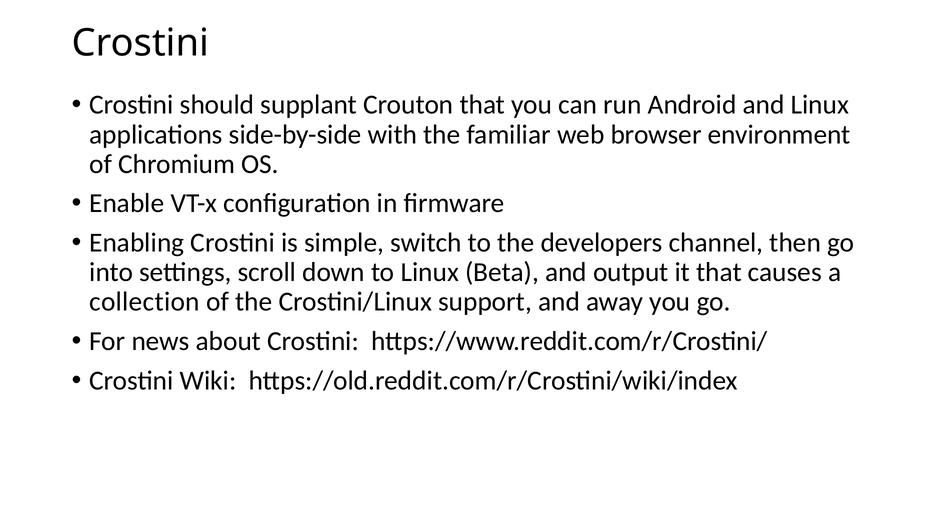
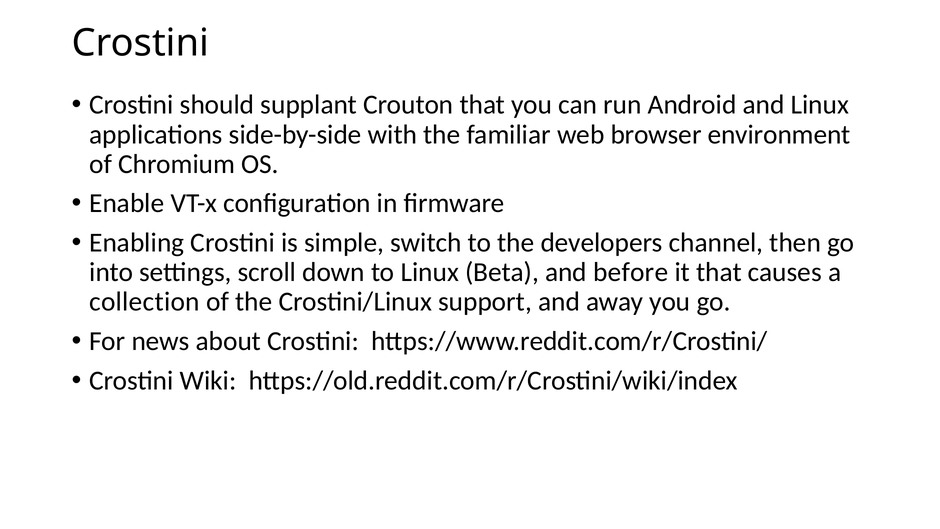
output: output -> before
